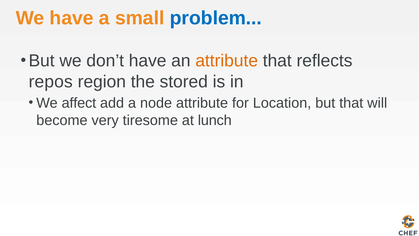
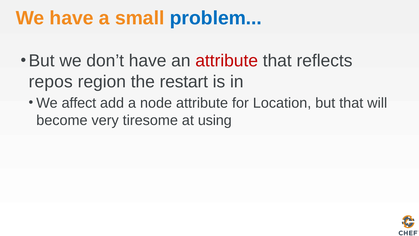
attribute at (227, 61) colour: orange -> red
stored: stored -> restart
lunch: lunch -> using
